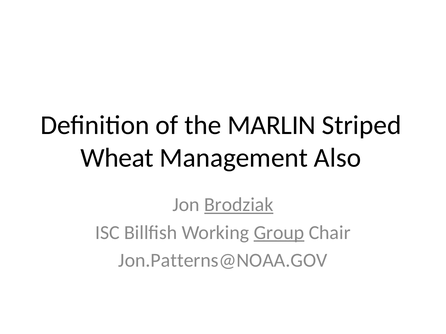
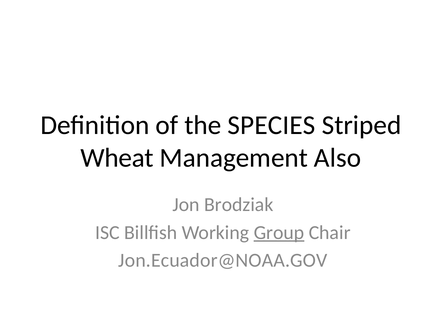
MARLIN: MARLIN -> SPECIES
Brodziak underline: present -> none
Jon.Patterns@NOAA.GOV: Jon.Patterns@NOAA.GOV -> Jon.Ecuador@NOAA.GOV
